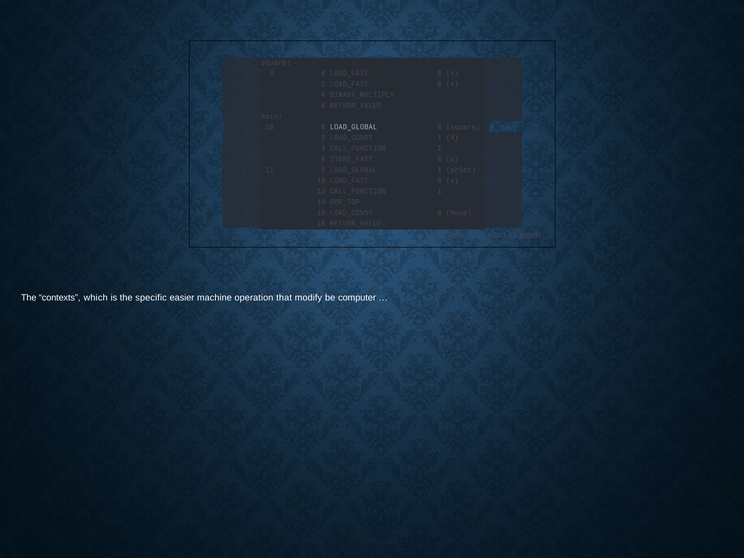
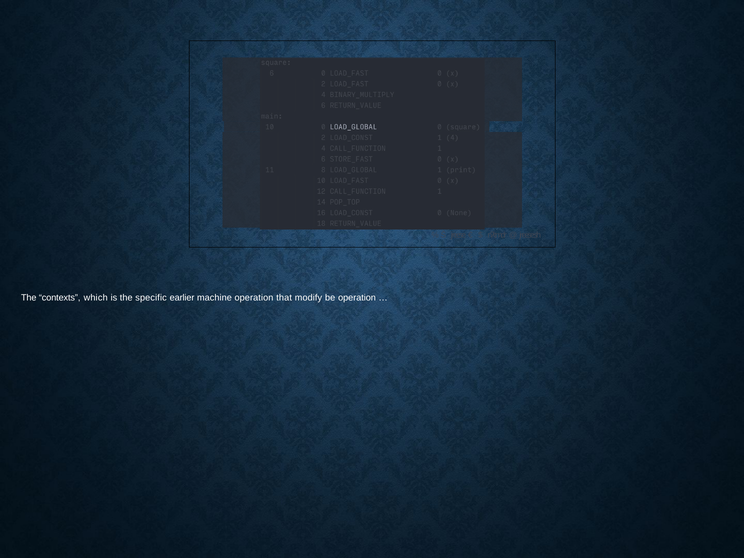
easier: easier -> earlier
be computer: computer -> operation
